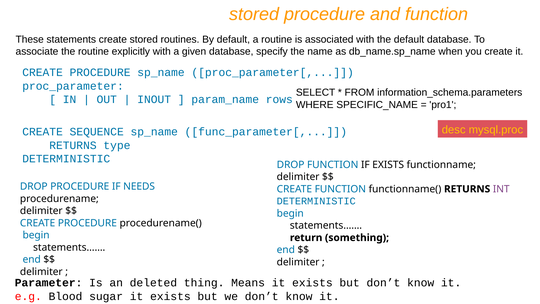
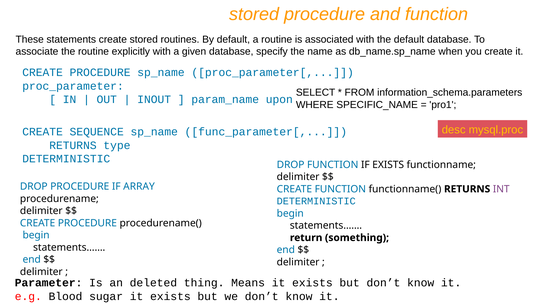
rows: rows -> upon
NEEDS: NEEDS -> ARRAY
